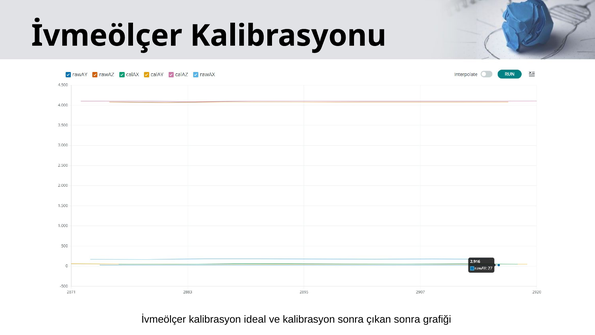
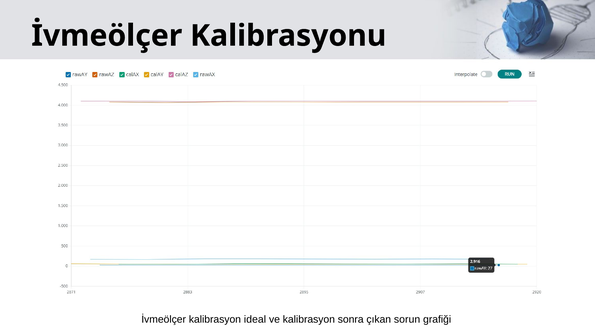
çıkan sonra: sonra -> sorun
